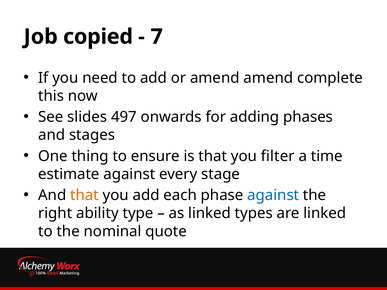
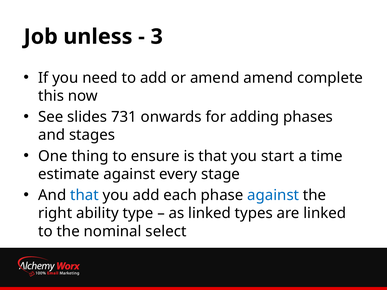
copied: copied -> unless
7: 7 -> 3
497: 497 -> 731
filter: filter -> start
that at (84, 195) colour: orange -> blue
quote: quote -> select
